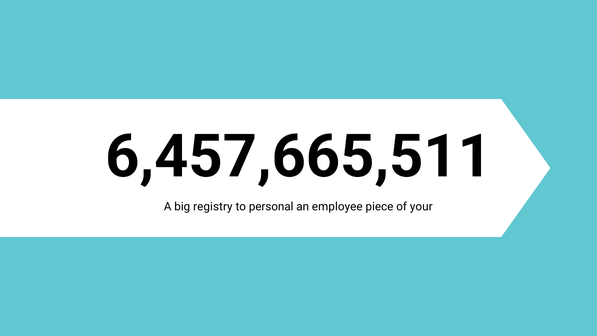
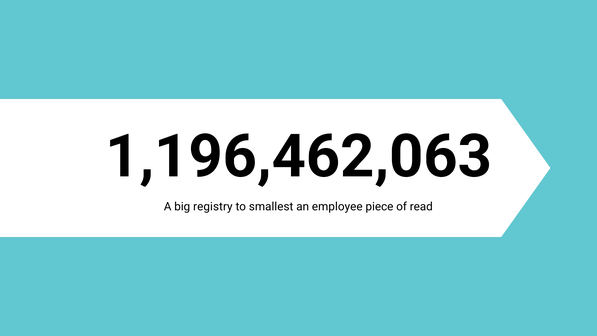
6,457,665,511: 6,457,665,511 -> 1,196,462,063
personal: personal -> smallest
your: your -> read
